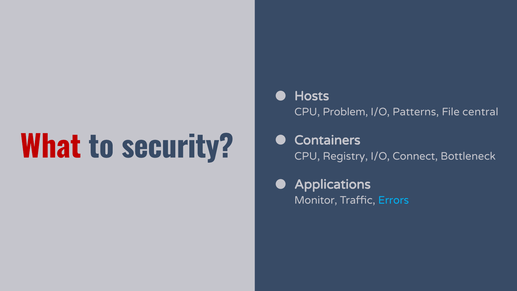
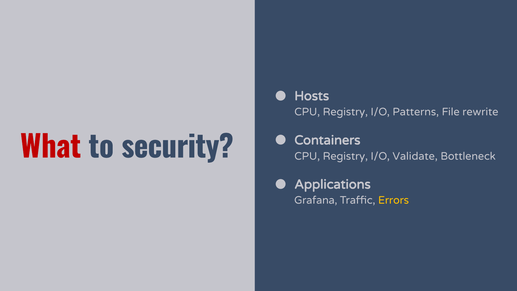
Problem at (345, 112): Problem -> Registry
central: central -> rewrite
Connect: Connect -> Validate
Monitor: Monitor -> Grafana
Errors colour: light blue -> yellow
